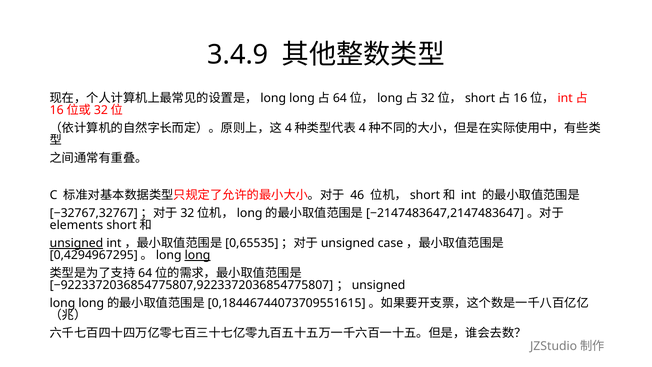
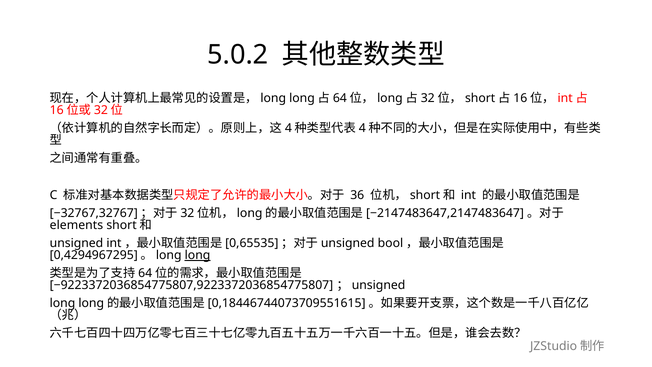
3.4.9: 3.4.9 -> 5.0.2
46: 46 -> 36
unsigned underline: present -> none
case: case -> bool
